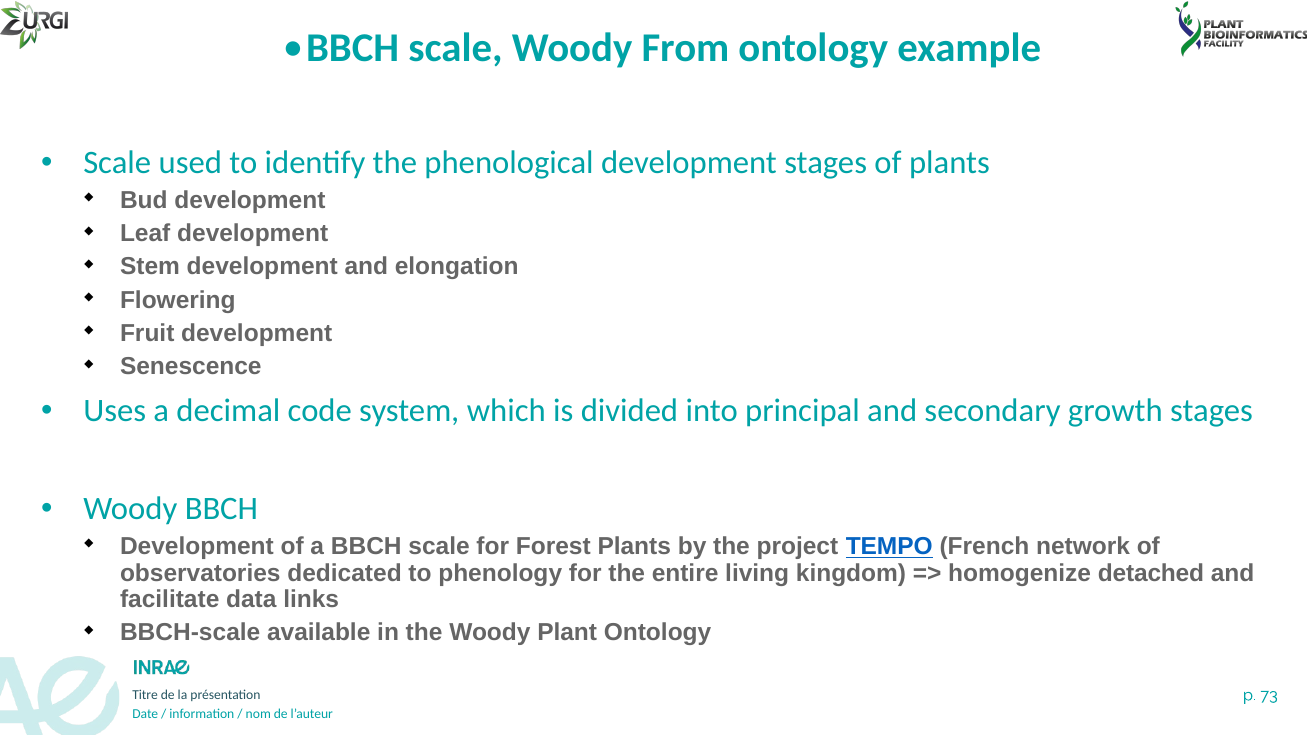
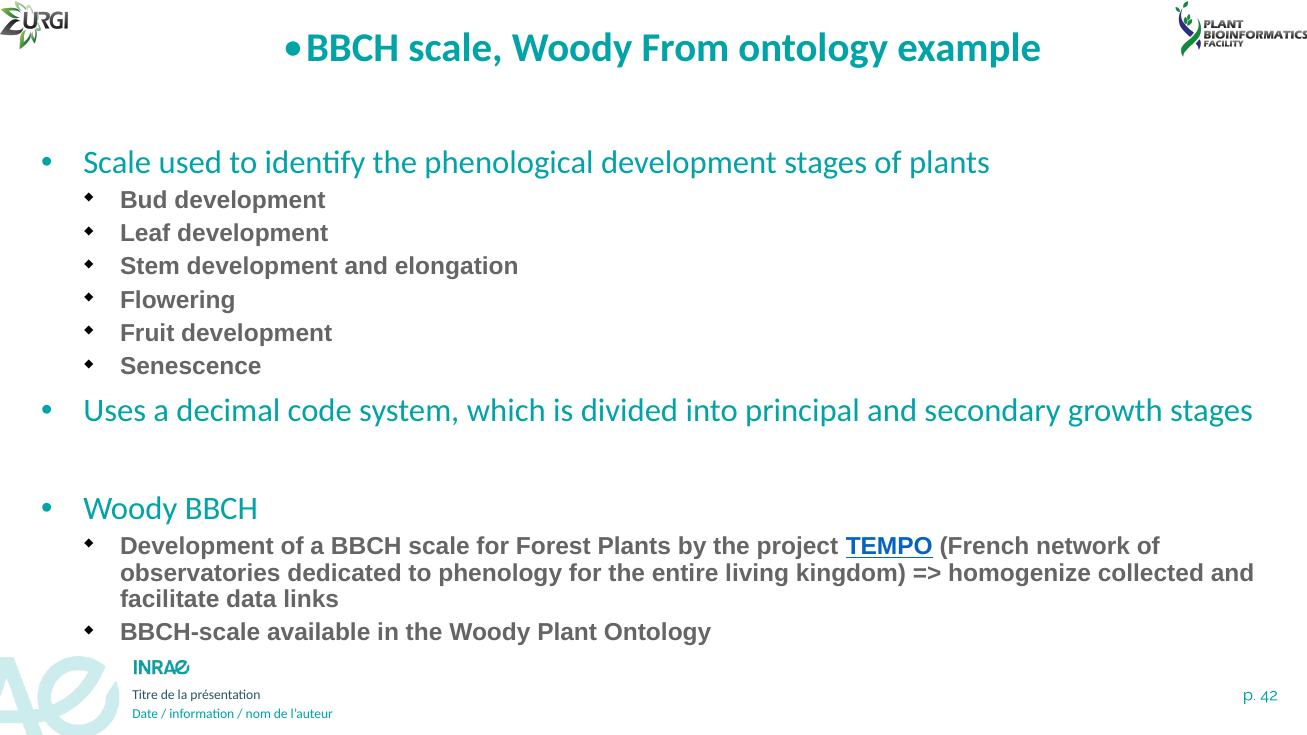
detached: detached -> collected
73: 73 -> 42
